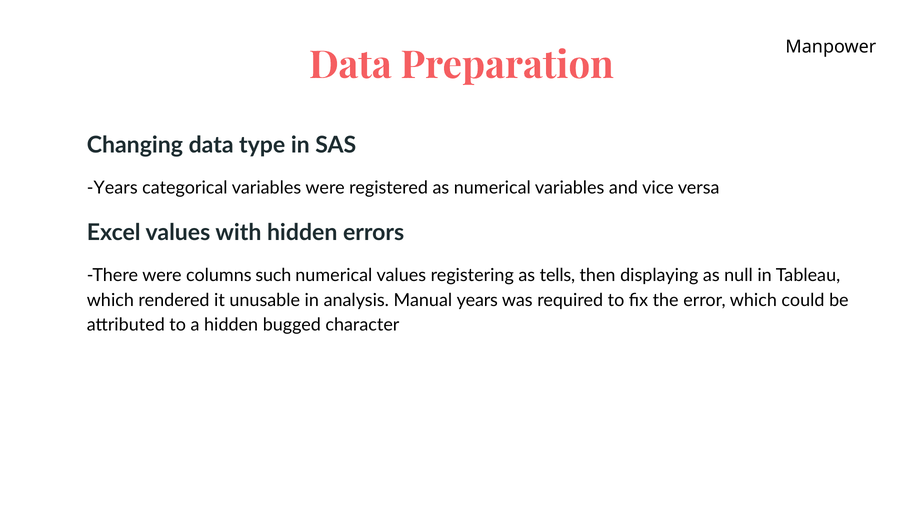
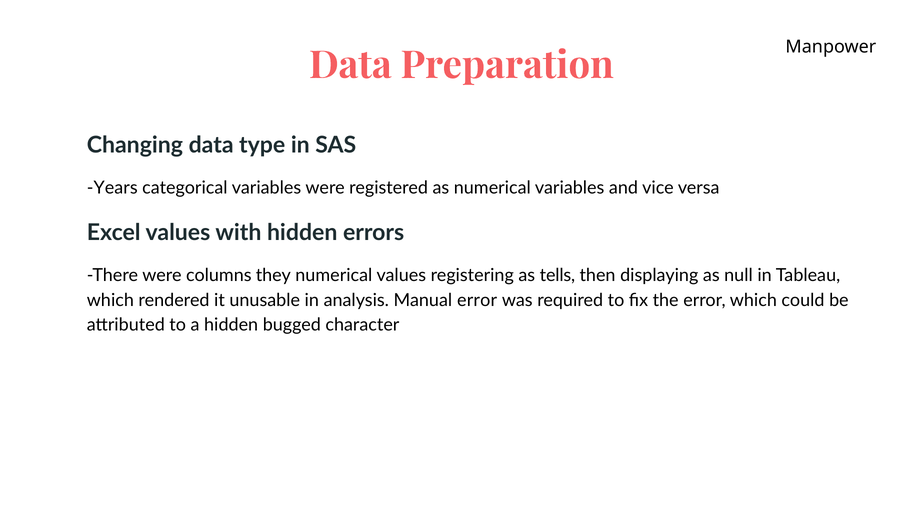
such: such -> they
Manual years: years -> error
